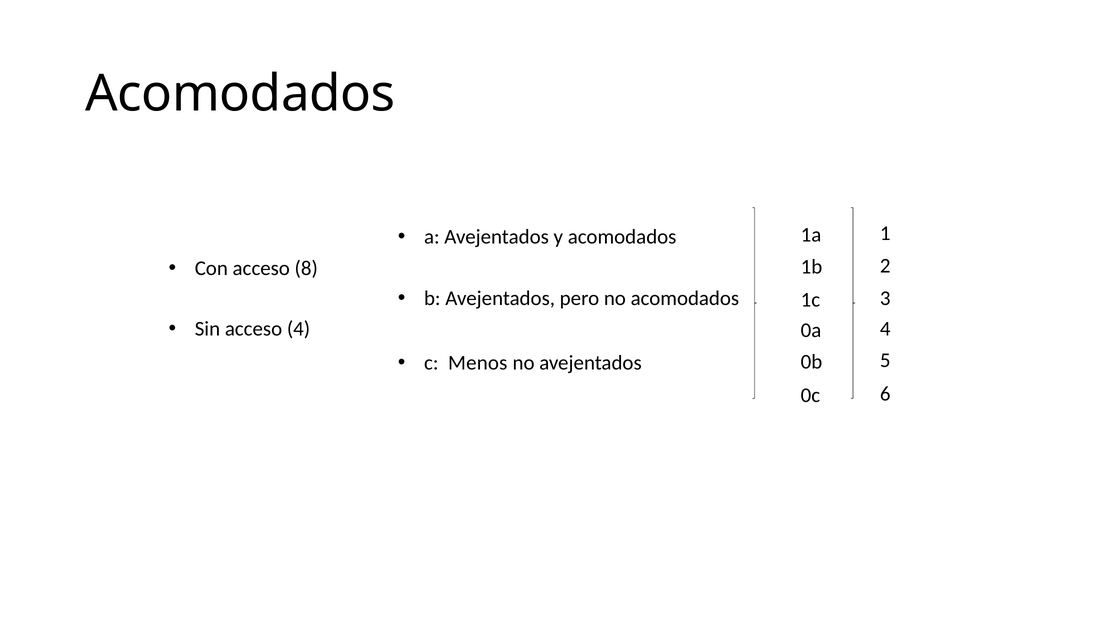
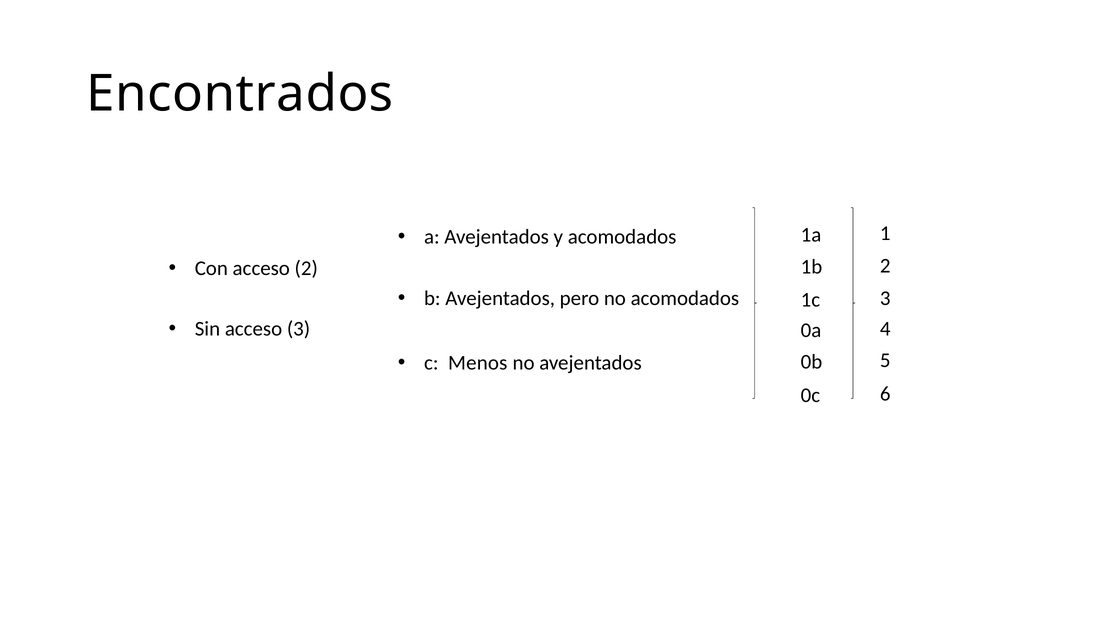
Acomodados at (240, 94): Acomodados -> Encontrados
acceso 8: 8 -> 2
acceso 4: 4 -> 3
